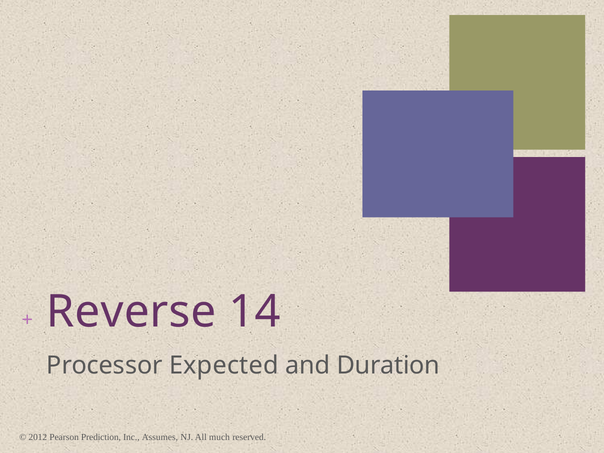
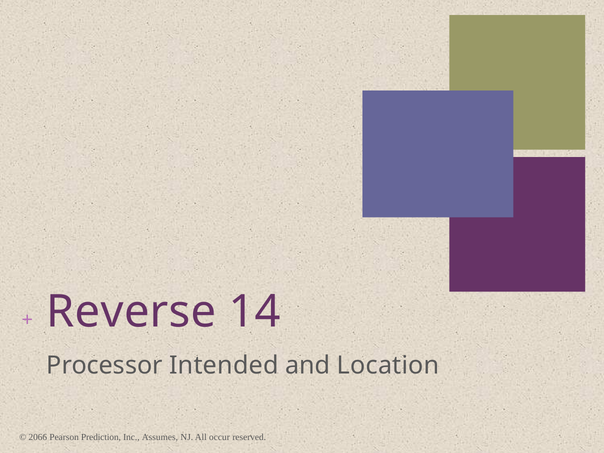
Expected: Expected -> Intended
Duration: Duration -> Location
2012: 2012 -> 2066
much: much -> occur
